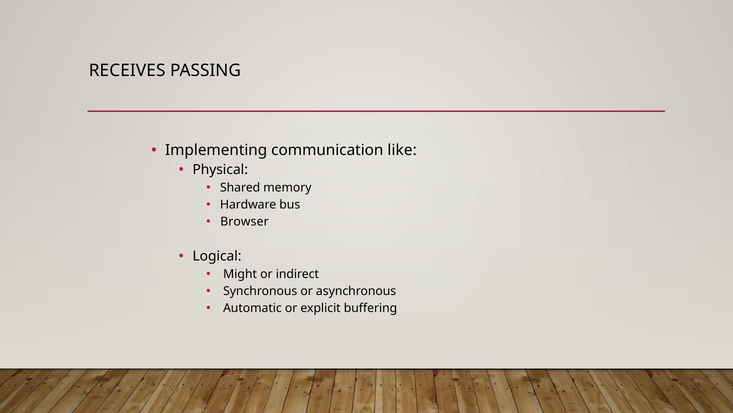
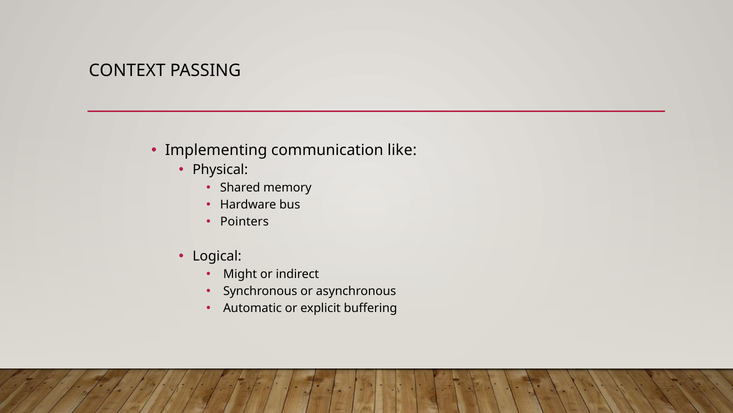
RECEIVES: RECEIVES -> CONTEXT
Browser: Browser -> Pointers
